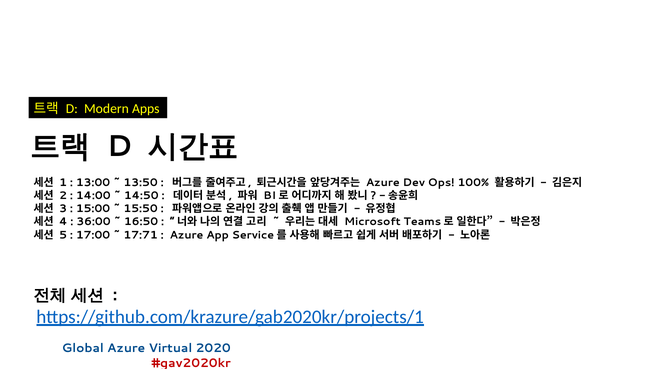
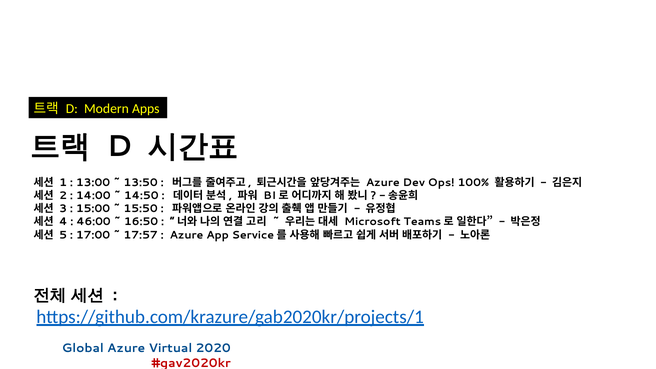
36:00: 36:00 -> 46:00
17:71: 17:71 -> 17:57
